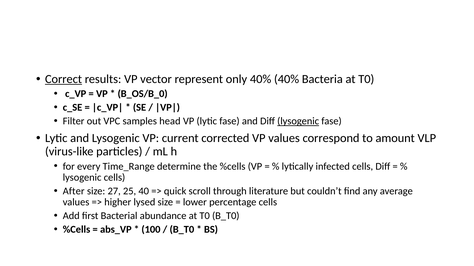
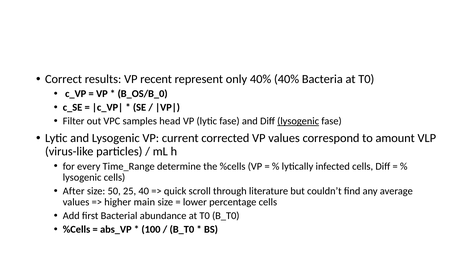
Correct underline: present -> none
vector: vector -> recent
27: 27 -> 50
lysed: lysed -> main
